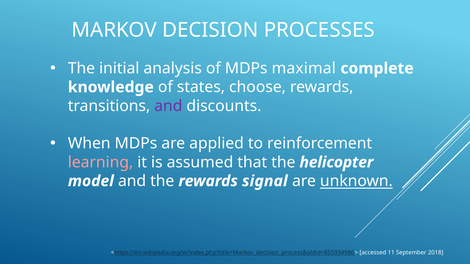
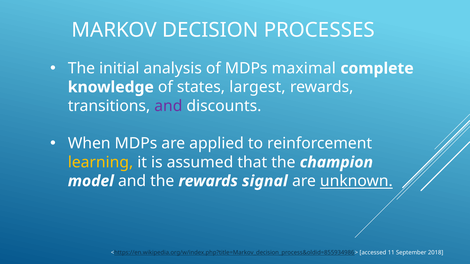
choose: choose -> largest
learning colour: pink -> yellow
helicopter: helicopter -> champion
